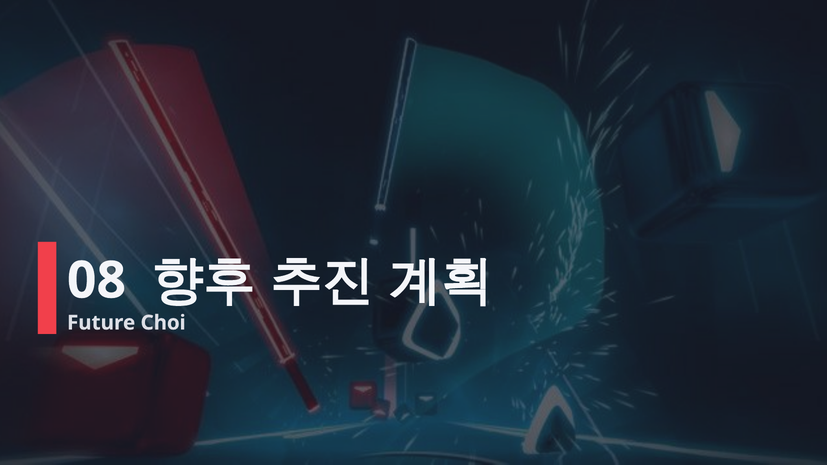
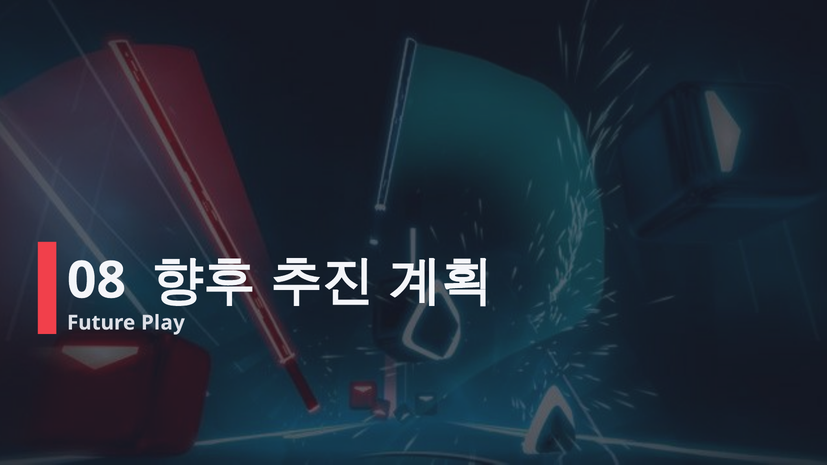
Choi: Choi -> Play
